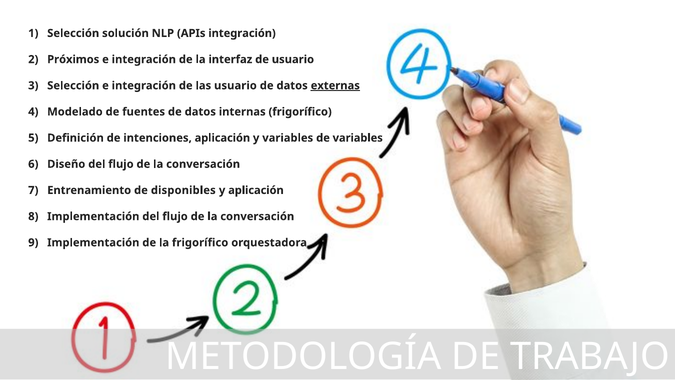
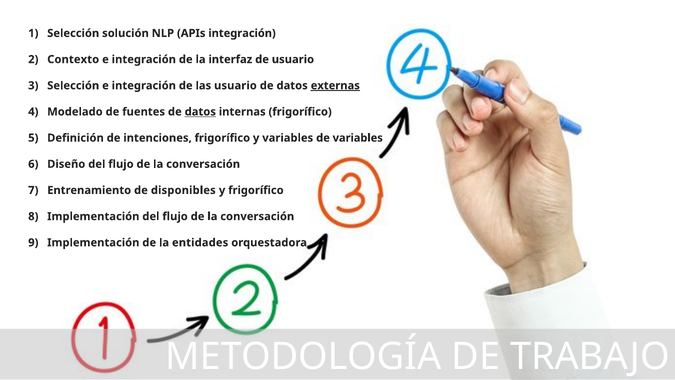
Próximos: Próximos -> Contexto
datos at (200, 112) underline: none -> present
intenciones aplicación: aplicación -> frigorífico
y aplicación: aplicación -> frigorífico
la frigorífico: frigorífico -> entidades
